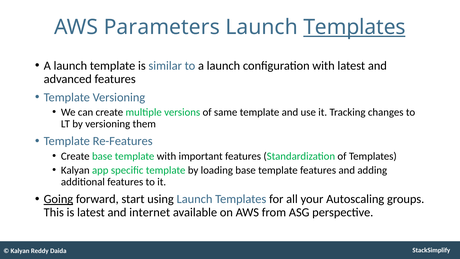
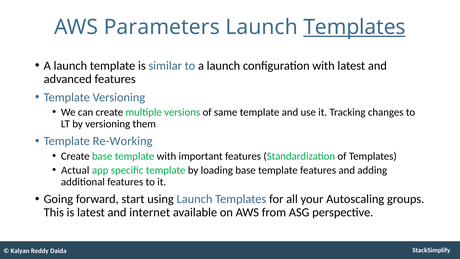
Re-Features: Re-Features -> Re-Working
Kalyan at (75, 170): Kalyan -> Actual
Going underline: present -> none
